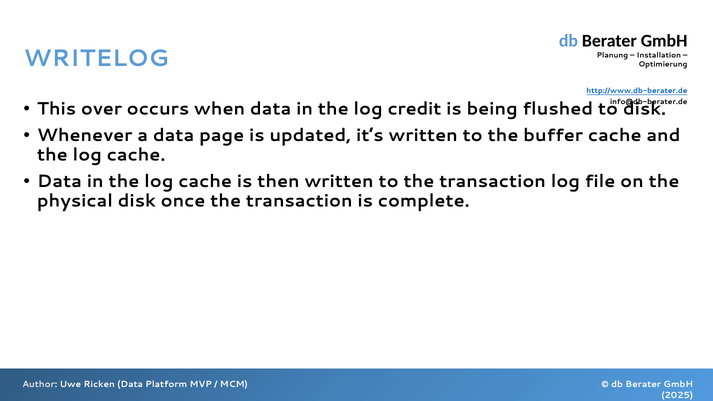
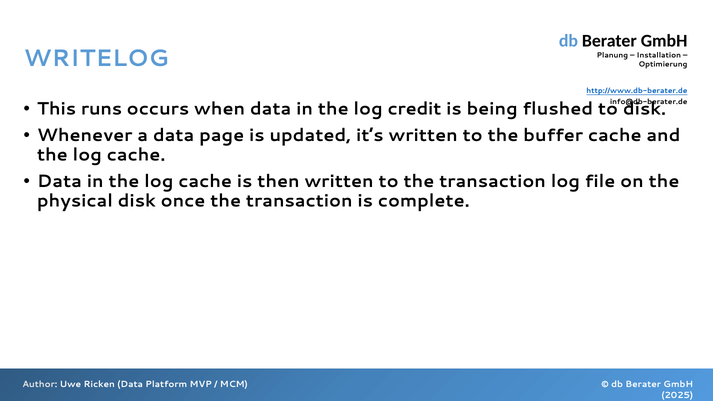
over: over -> runs
